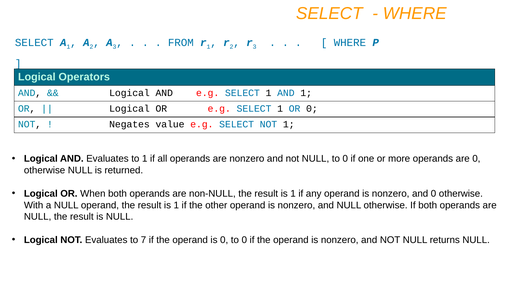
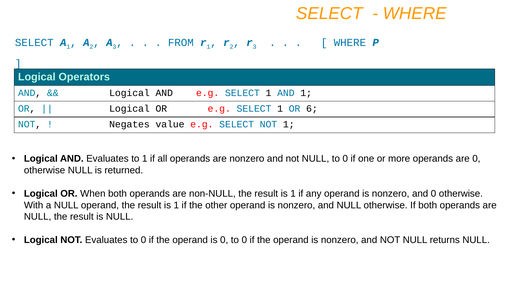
OR 0: 0 -> 6
Evaluates to 7: 7 -> 0
